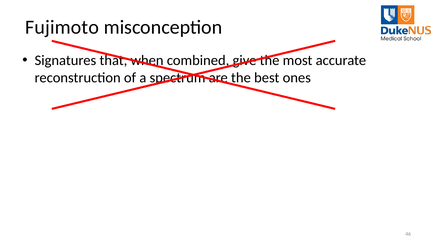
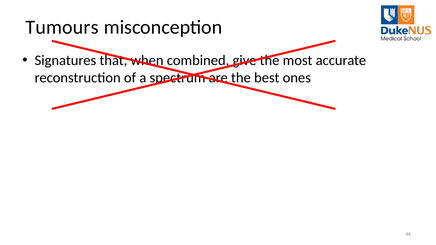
Fujimoto: Fujimoto -> Tumours
